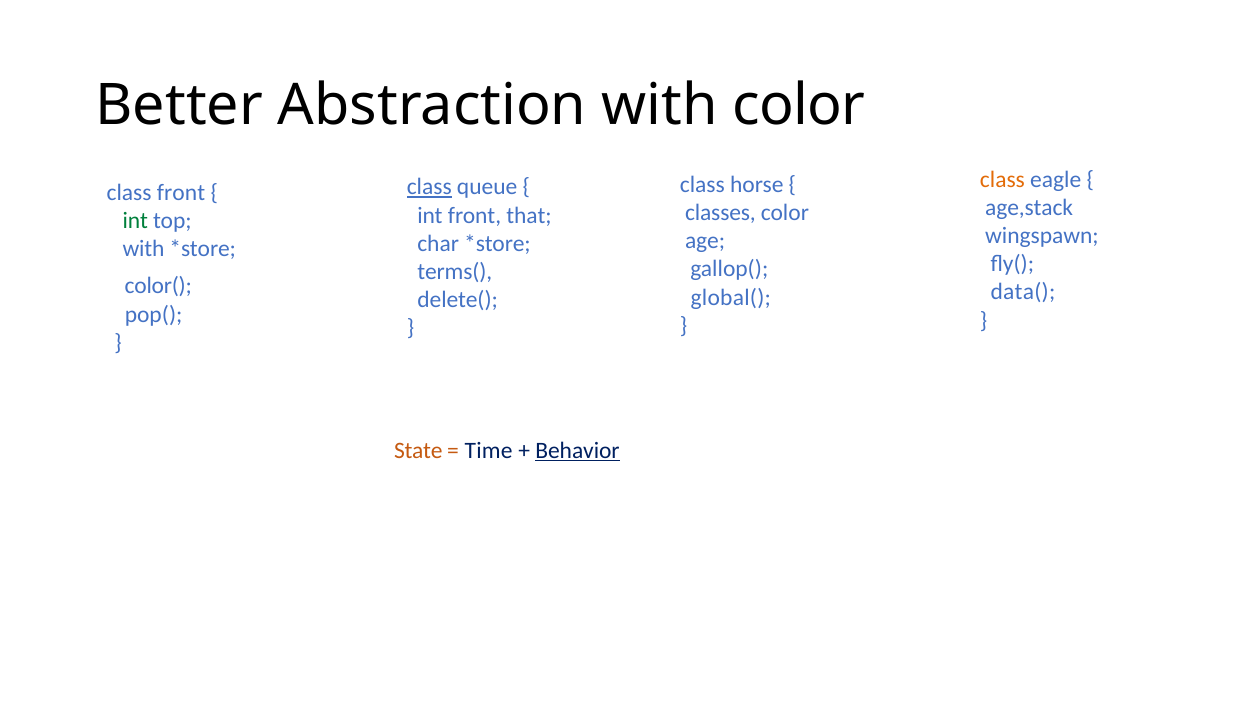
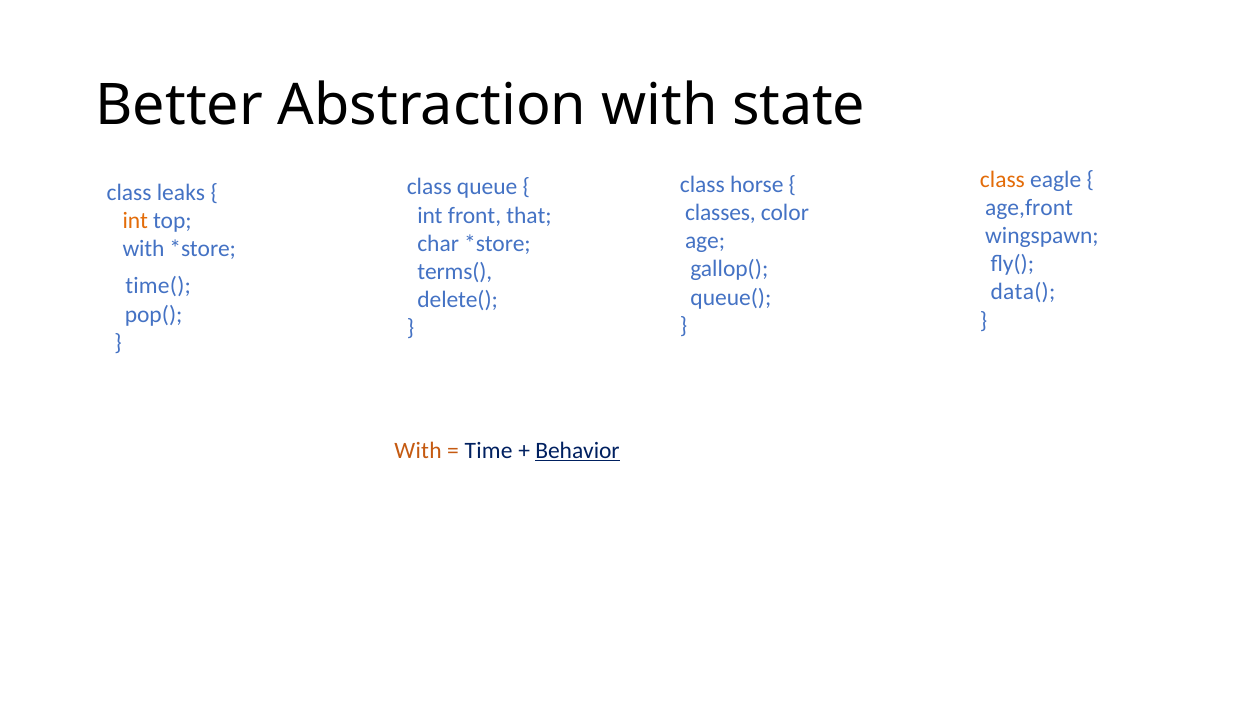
with color: color -> state
class at (429, 187) underline: present -> none
class front: front -> leaks
age,stack: age,stack -> age,front
int at (135, 221) colour: green -> orange
color(: color( -> time(
global(: global( -> queue(
State at (418, 451): State -> With
